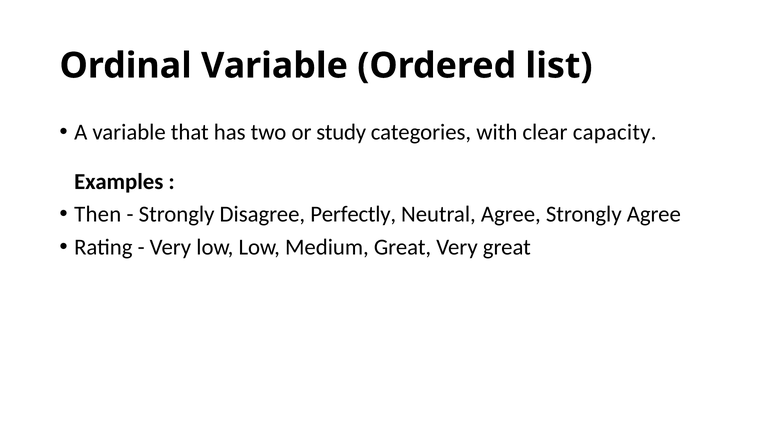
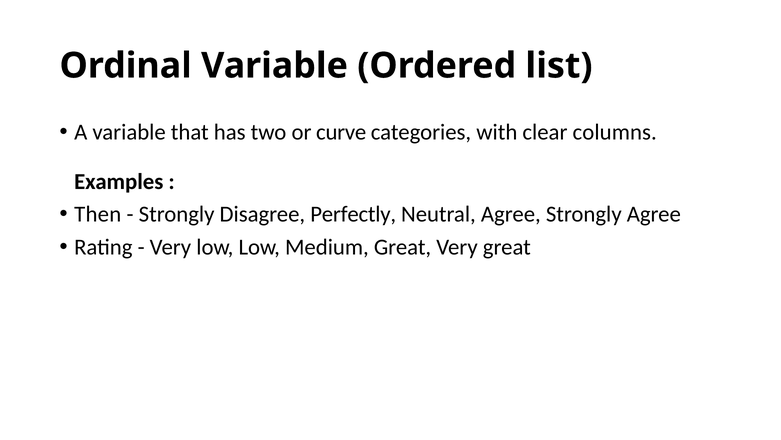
study: study -> curve
capacity: capacity -> columns
